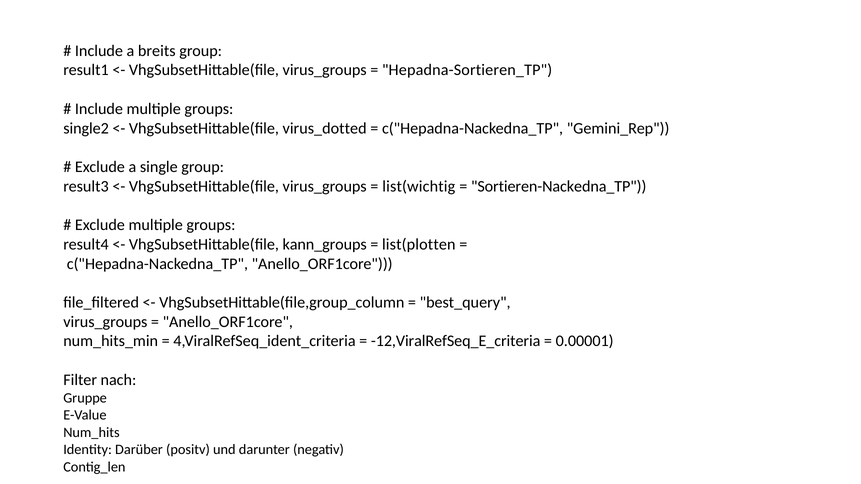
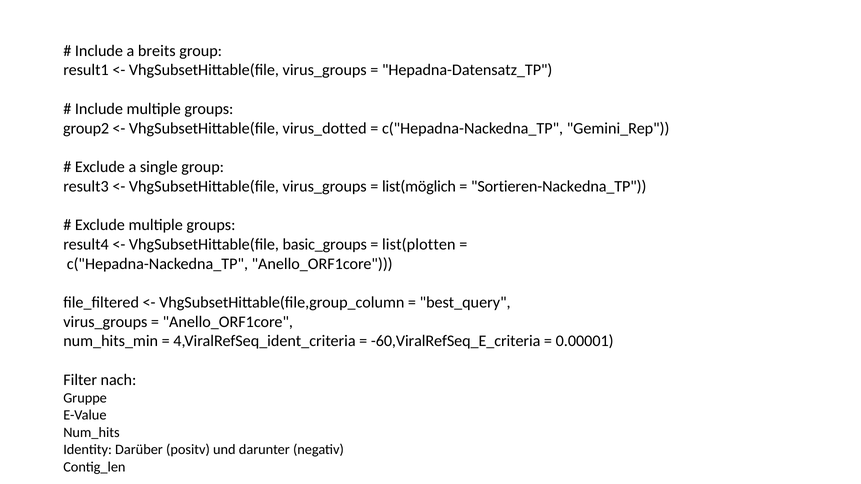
Hepadna-Sortieren_TP: Hepadna-Sortieren_TP -> Hepadna-Datensatz_TP
single2: single2 -> group2
list(wichtig: list(wichtig -> list(möglich
kann_groups: kann_groups -> basic_groups
-12,ViralRefSeq_E_criteria: -12,ViralRefSeq_E_criteria -> -60,ViralRefSeq_E_criteria
